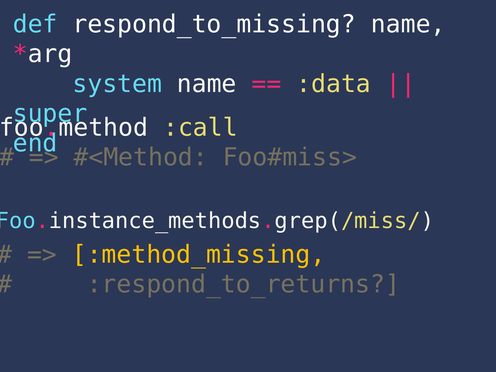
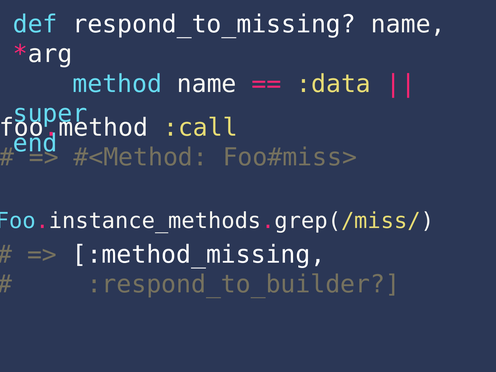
system: system -> method
:method_missing colour: yellow -> white
:respond_to_returns: :respond_to_returns -> :respond_to_builder
